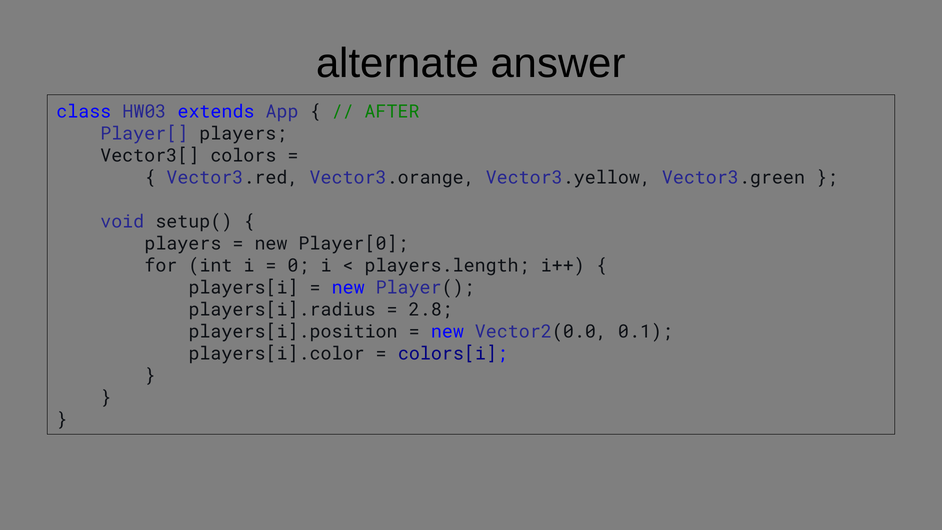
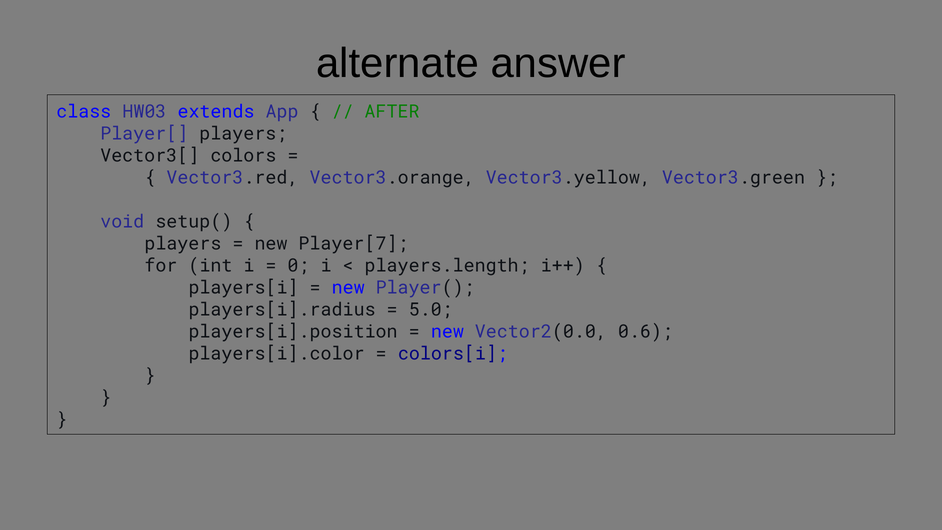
Player[0: Player[0 -> Player[7
2.8: 2.8 -> 5.0
0.1: 0.1 -> 0.6
